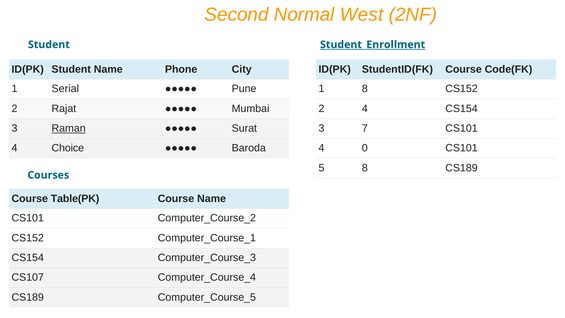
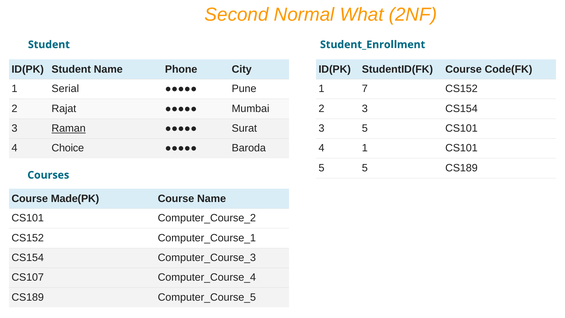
West: West -> What
Student_Enrollment underline: present -> none
1 8: 8 -> 7
2 4: 4 -> 3
3 7: 7 -> 5
4 0: 0 -> 1
5 8: 8 -> 5
Table(PK: Table(PK -> Made(PK
